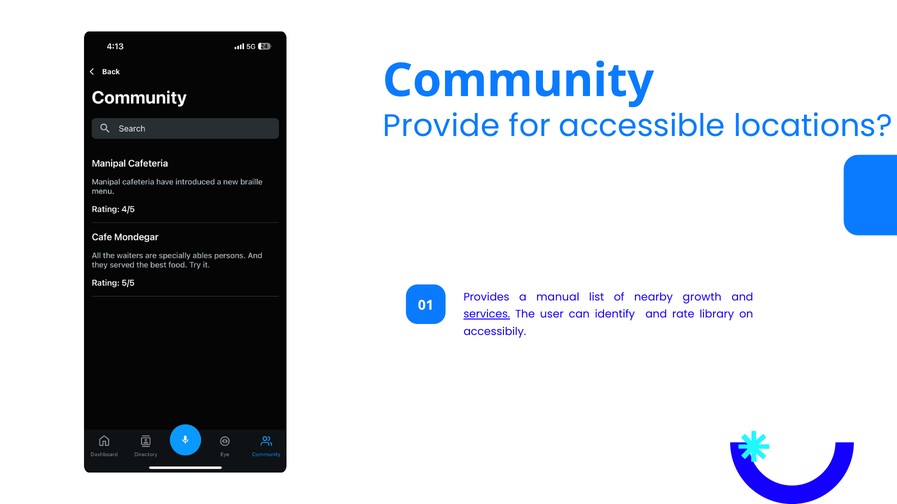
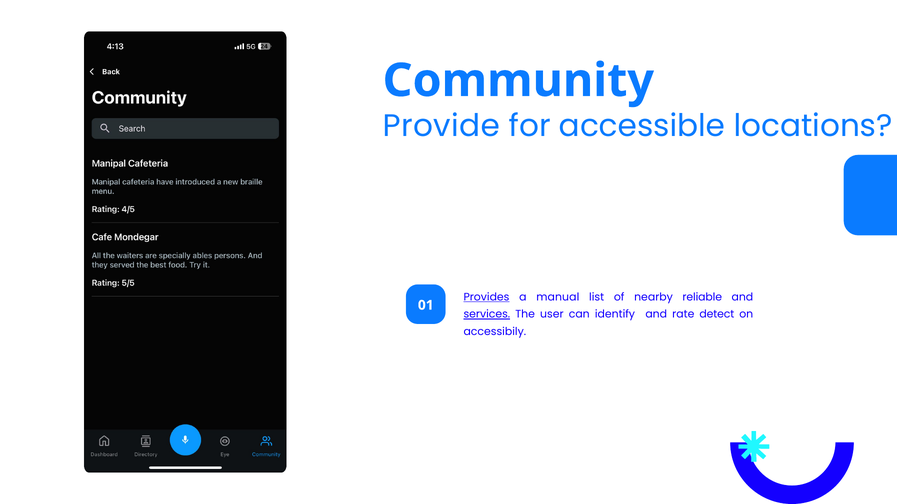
Provides underline: none -> present
growth: growth -> reliable
library: library -> detect
